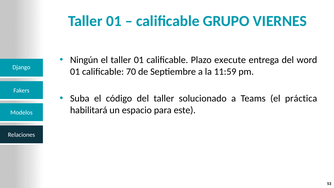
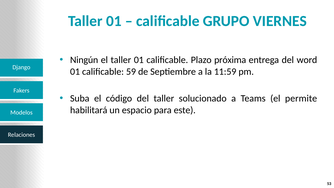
execute: execute -> próxima
70: 70 -> 59
práctica: práctica -> permite
